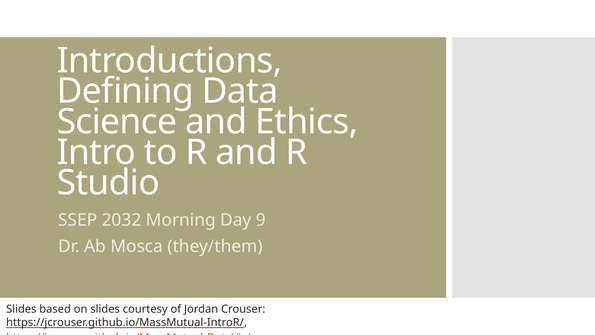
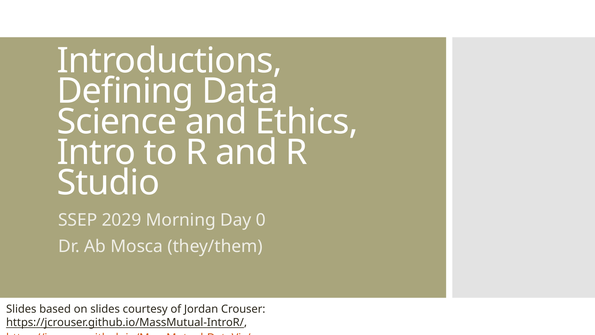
2032: 2032 -> 2029
9: 9 -> 0
